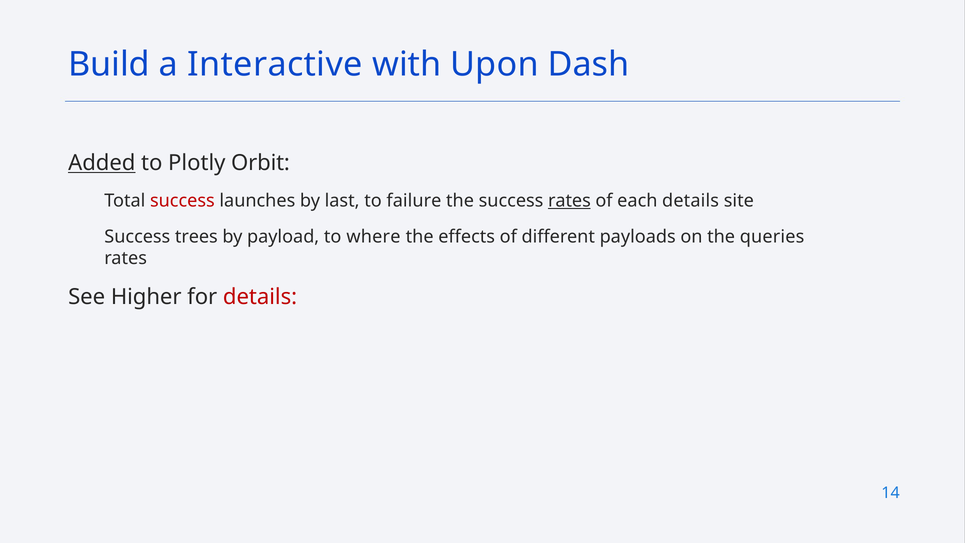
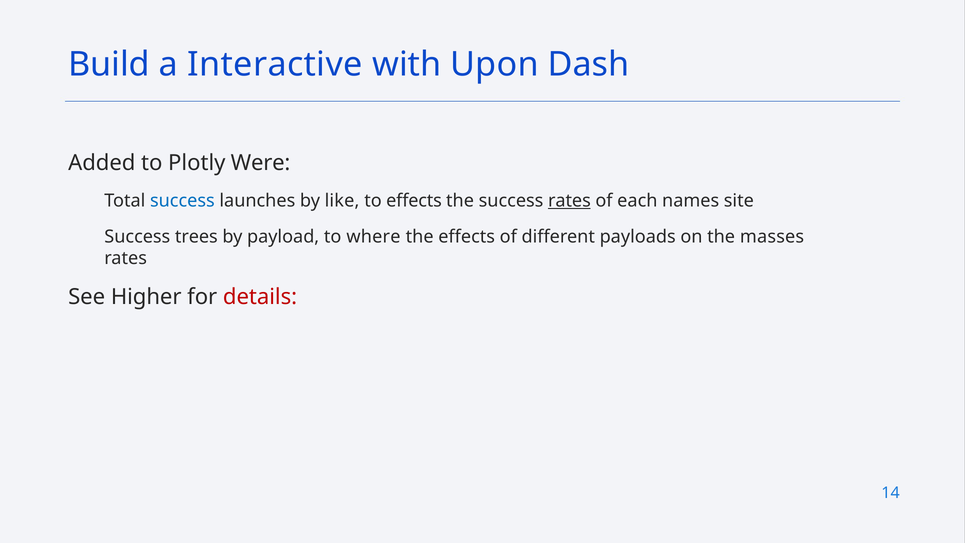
Added underline: present -> none
Orbit: Orbit -> Were
success at (182, 201) colour: red -> blue
last: last -> like
to failure: failure -> effects
each details: details -> names
queries: queries -> masses
